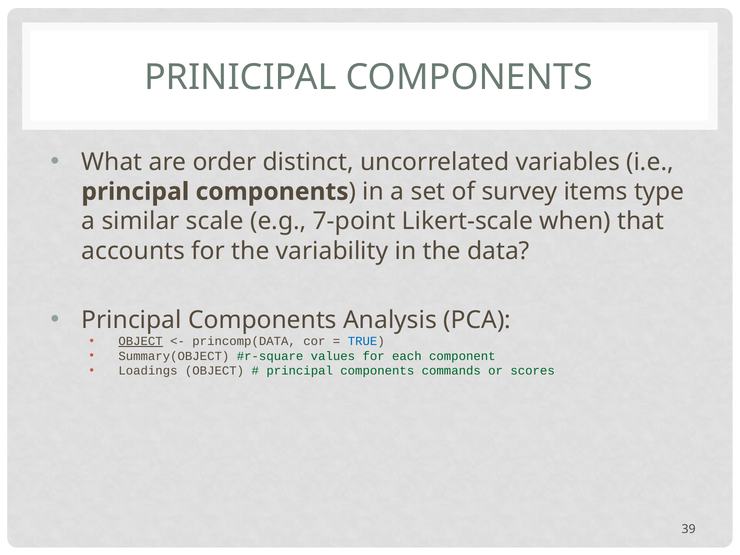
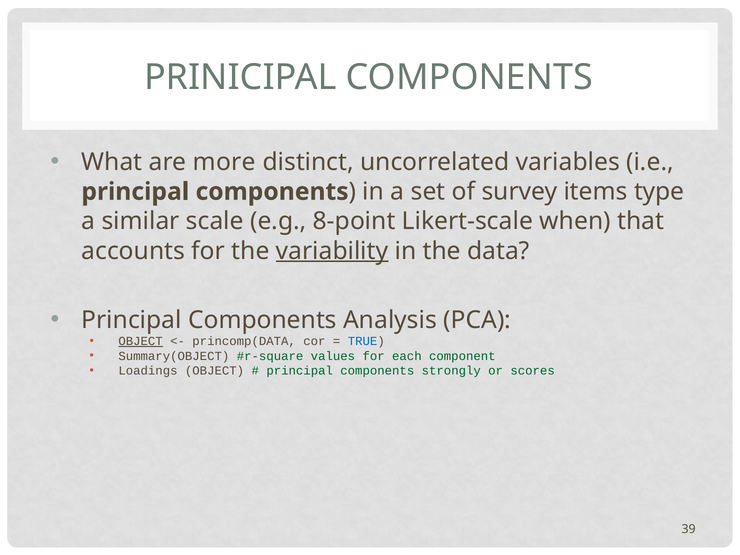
order: order -> more
7-point: 7-point -> 8-point
variability underline: none -> present
commands: commands -> strongly
